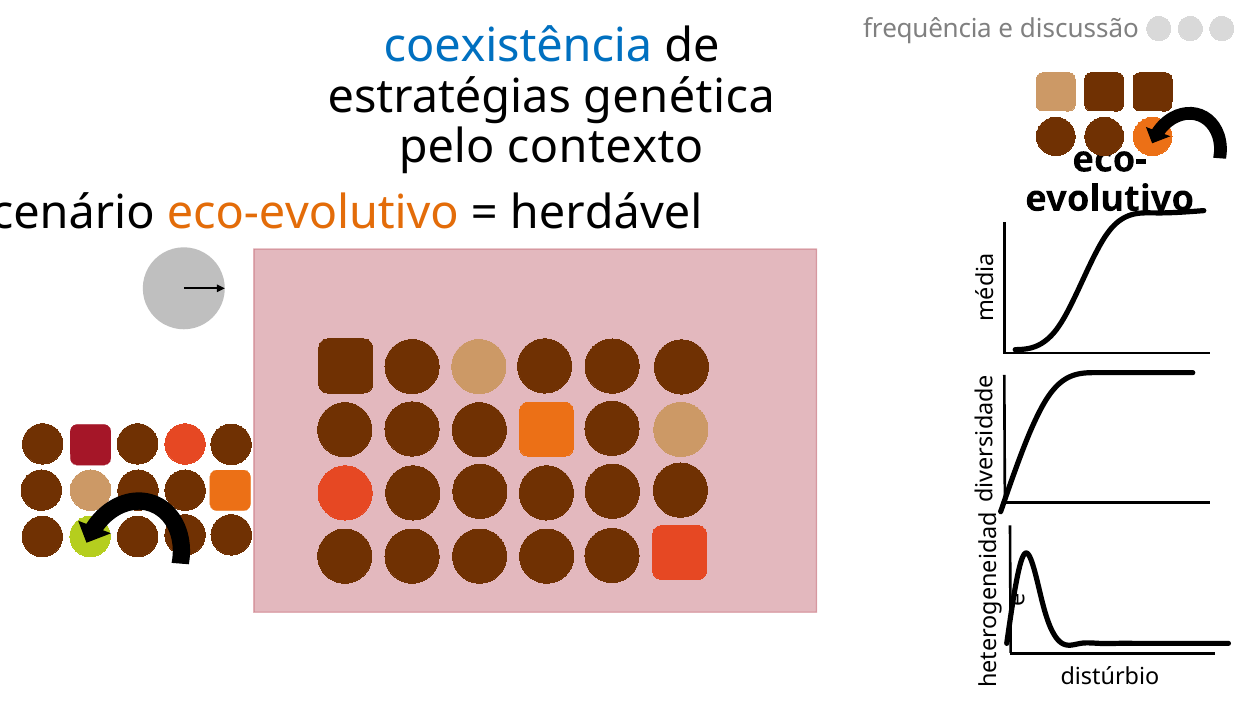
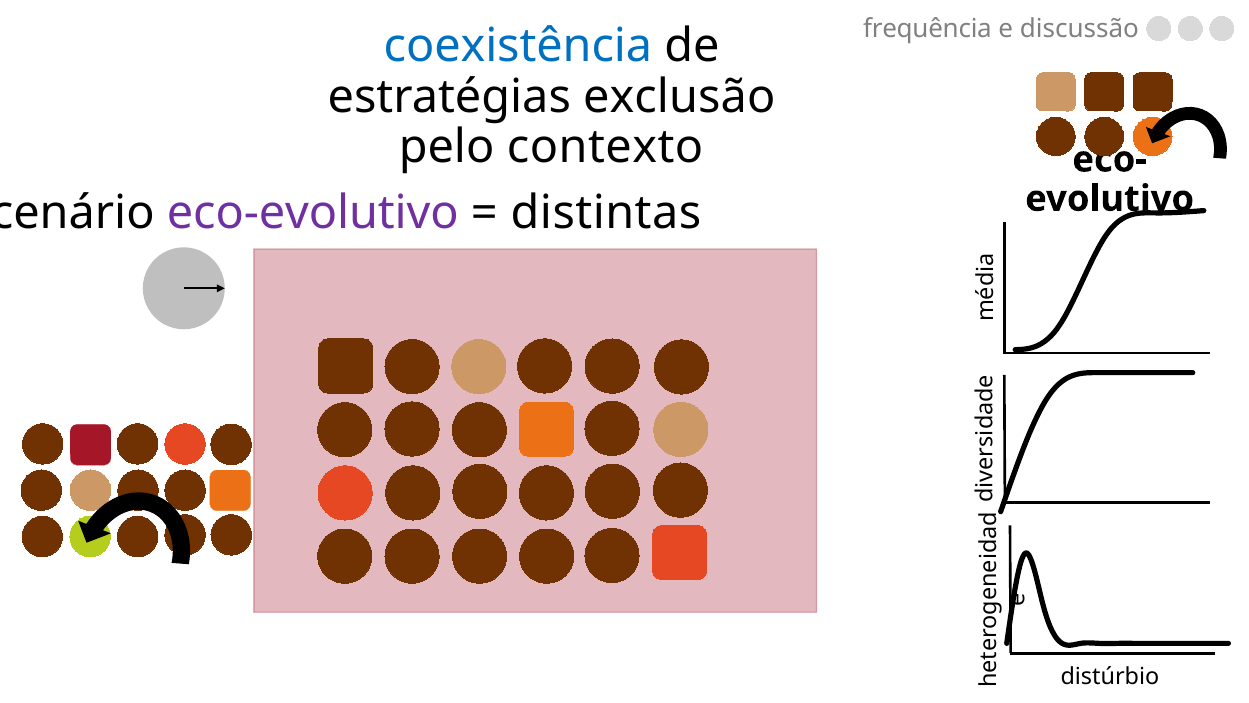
genética: genética -> exclusão
eco-evolutivo colour: orange -> purple
herdável: herdável -> distintas
